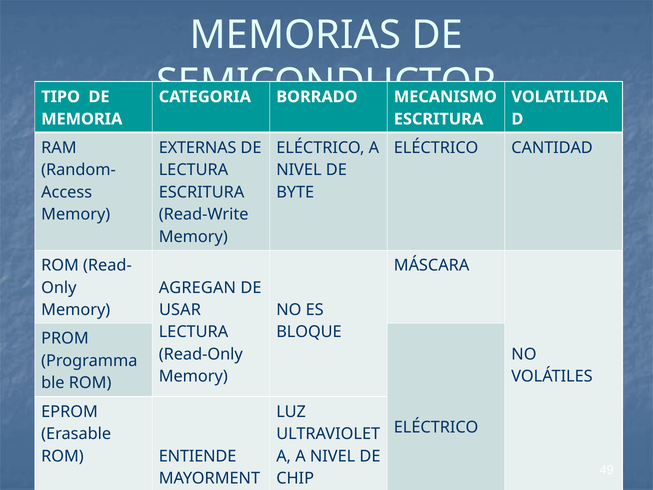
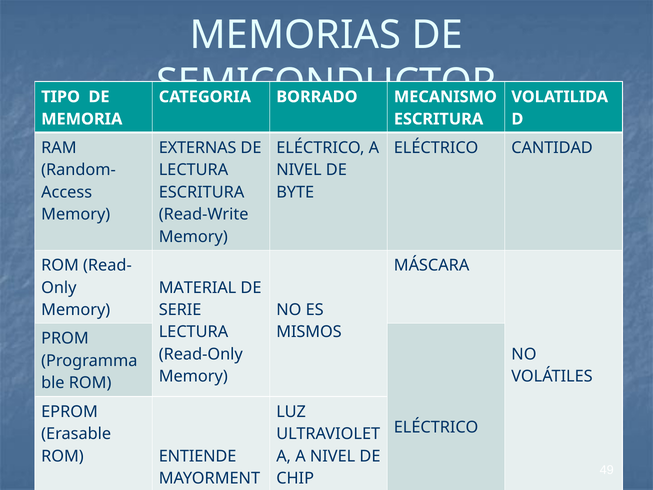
AGREGAN: AGREGAN -> MATERIAL
USAR: USAR -> SERIE
BLOQUE at (309, 332): BLOQUE -> MISMOS
